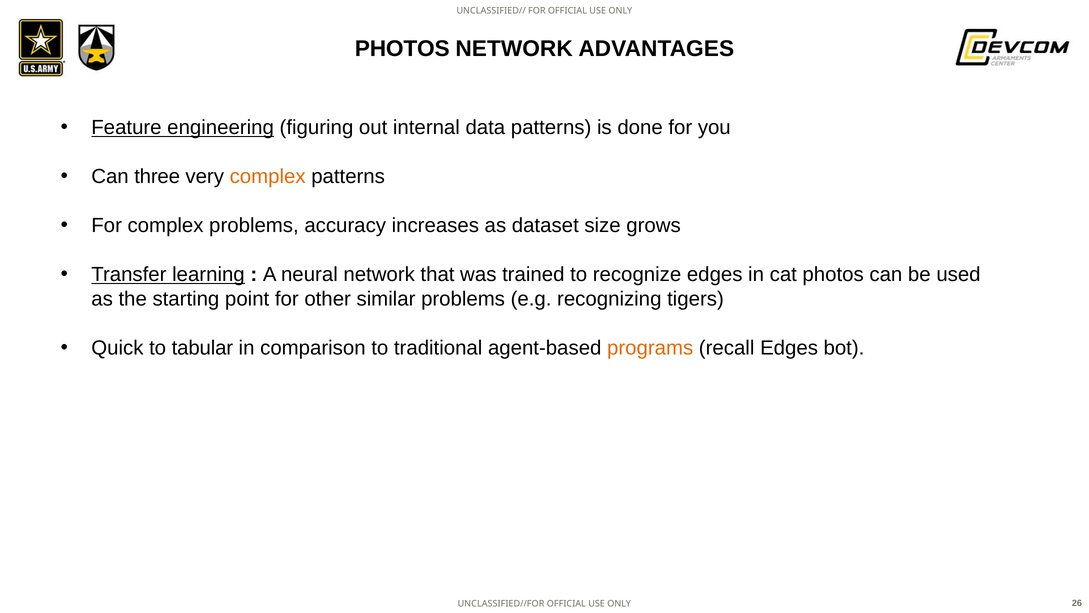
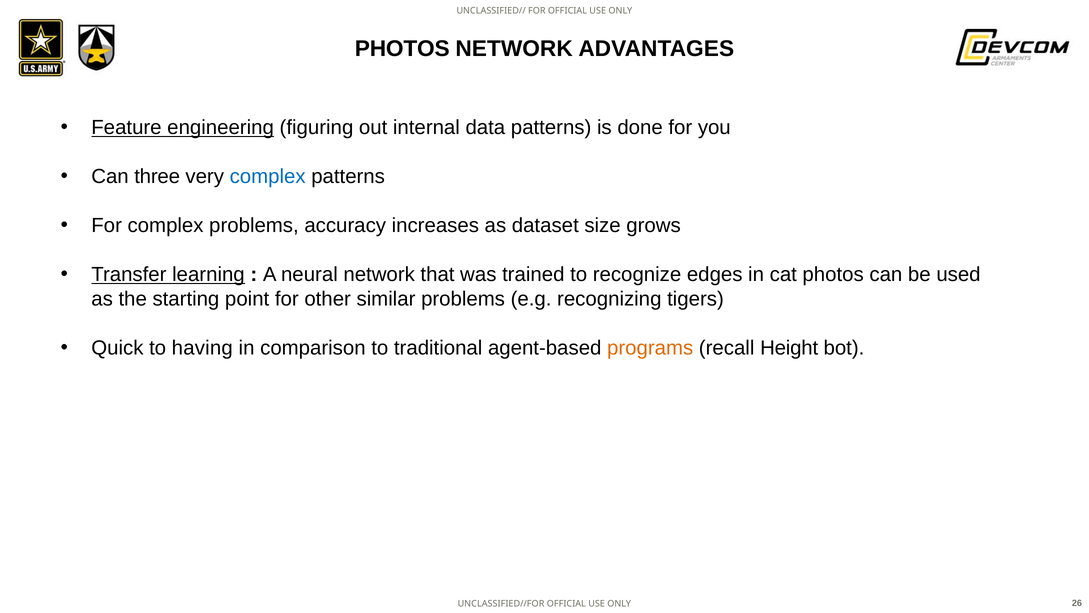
complex at (268, 176) colour: orange -> blue
tabular: tabular -> having
recall Edges: Edges -> Height
